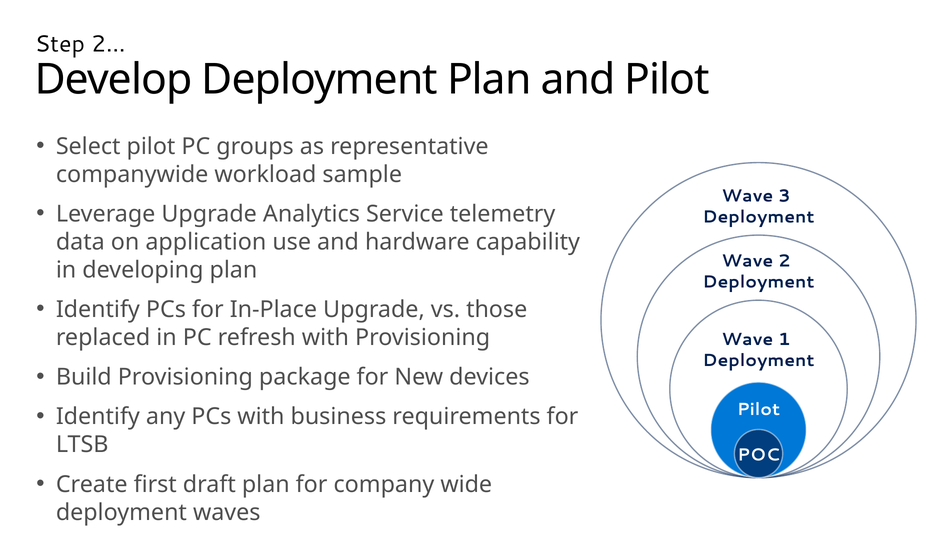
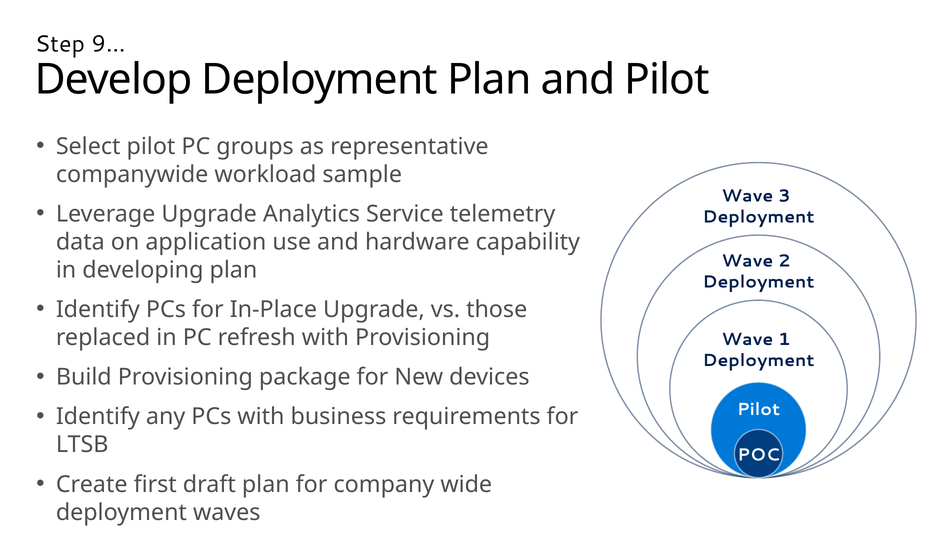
2…: 2… -> 9…
